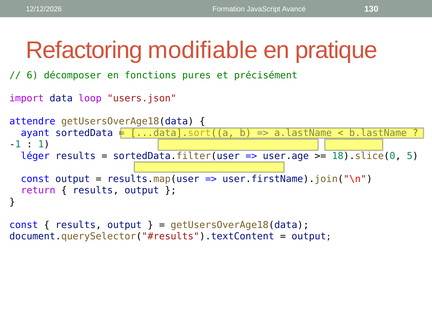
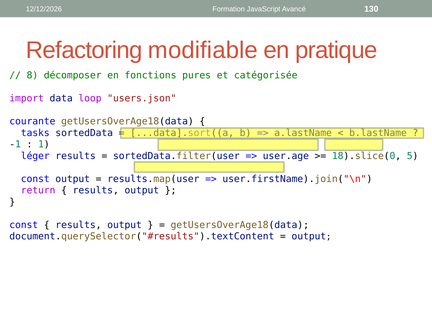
6: 6 -> 8
précisément: précisément -> catégorisée
attendre: attendre -> courante
ayant: ayant -> tasks
